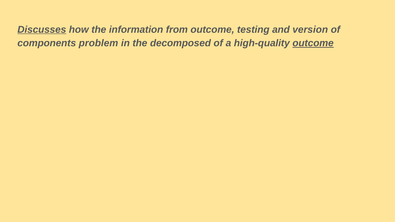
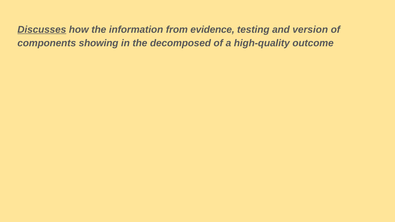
from outcome: outcome -> evidence
problem: problem -> showing
outcome at (313, 43) underline: present -> none
